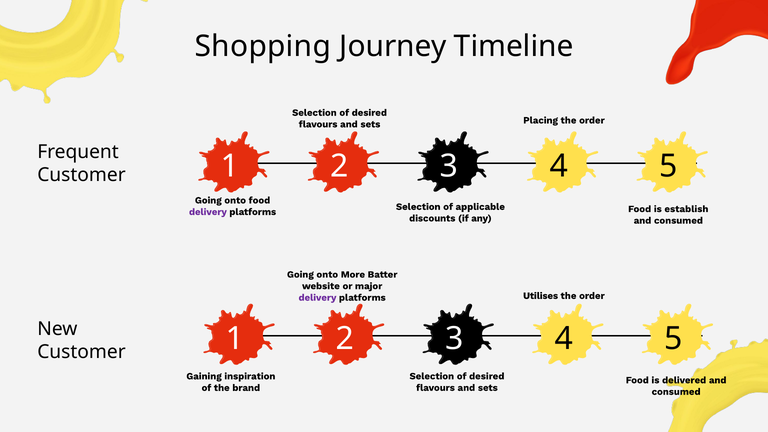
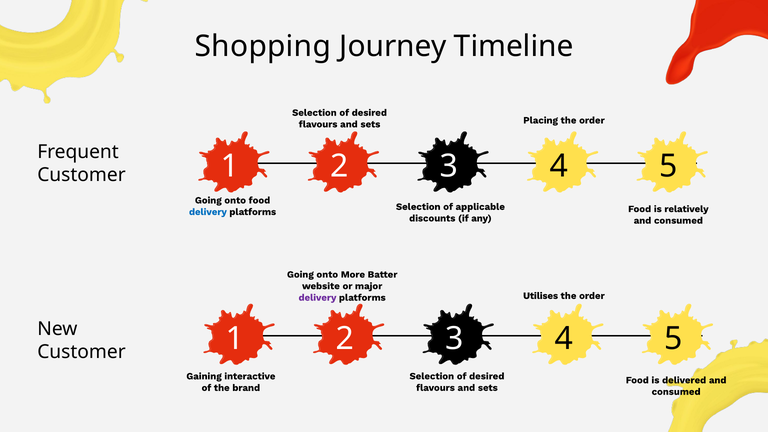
establish: establish -> relatively
delivery at (208, 212) colour: purple -> blue
inspiration: inspiration -> interactive
